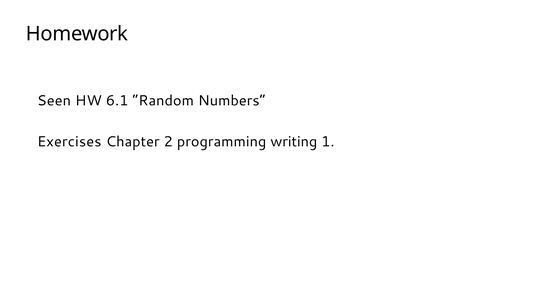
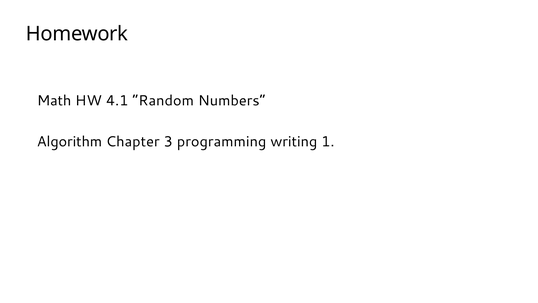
Seen: Seen -> Math
6.1: 6.1 -> 4.1
Exercises: Exercises -> Algorithm
2: 2 -> 3
